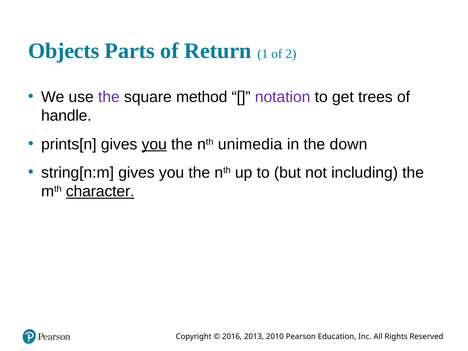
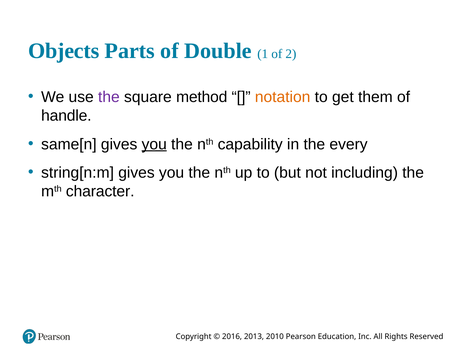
Return: Return -> Double
notation colour: purple -> orange
trees: trees -> them
prints[n: prints[n -> same[n
unimedia: unimedia -> capability
down: down -> every
character underline: present -> none
